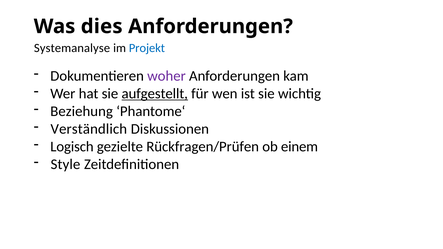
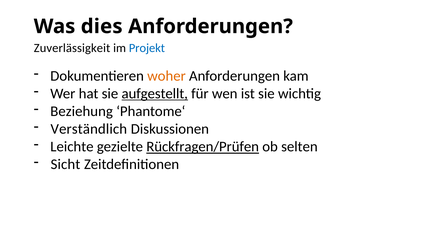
Systemanalyse: Systemanalyse -> Zuverlässigkeit
woher colour: purple -> orange
Logisch: Logisch -> Leichte
Rückfragen/Prüfen underline: none -> present
einem: einem -> selten
Style: Style -> Sicht
